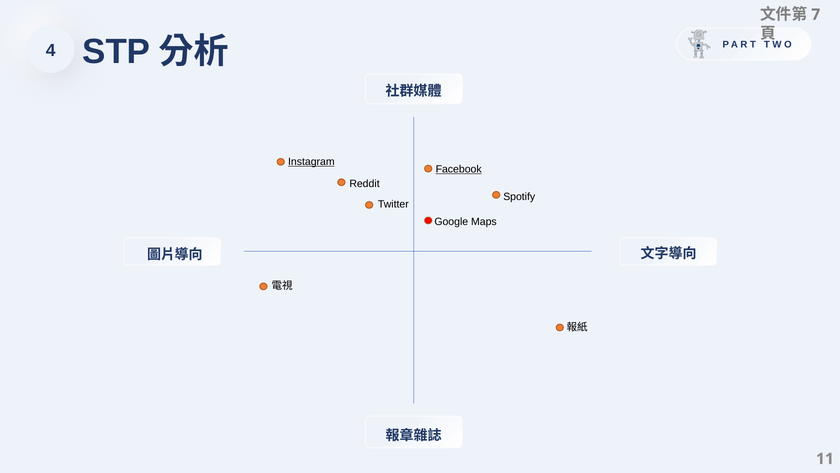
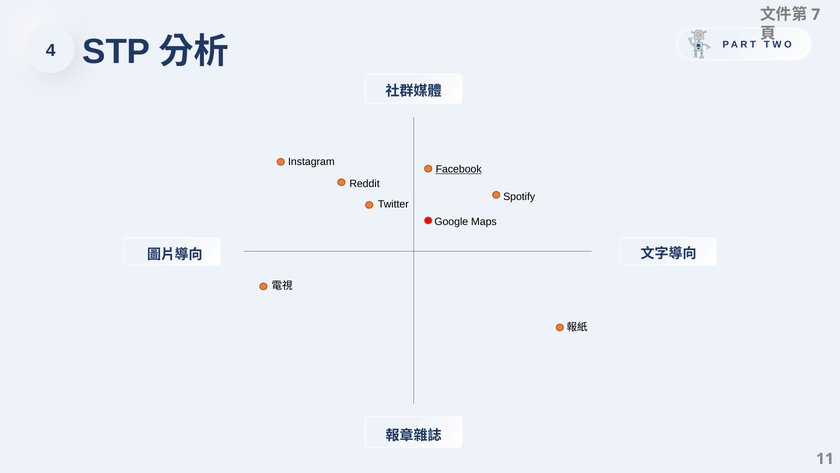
Instagram underline: present -> none
